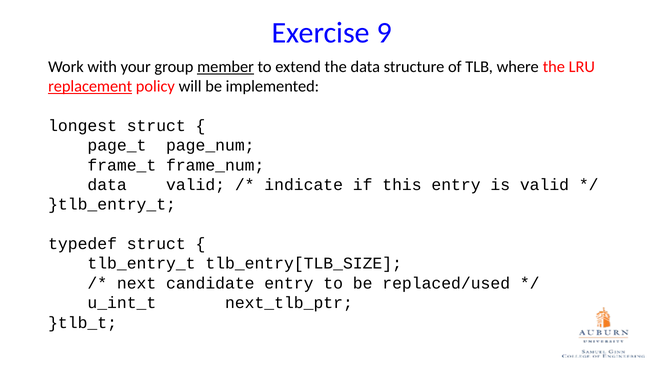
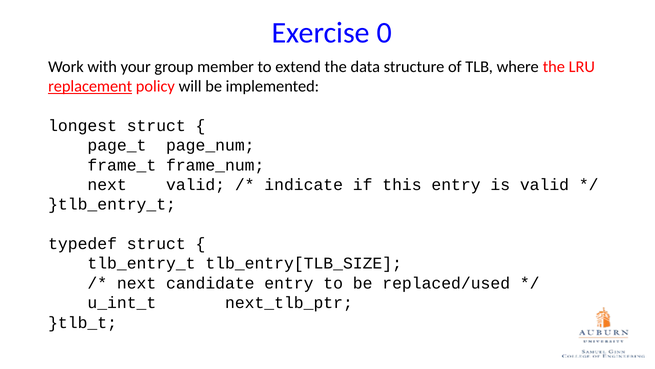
9: 9 -> 0
member underline: present -> none
data at (107, 185): data -> next
